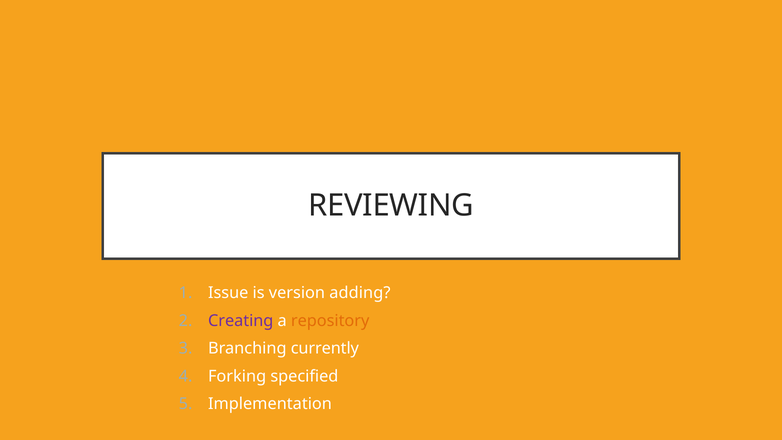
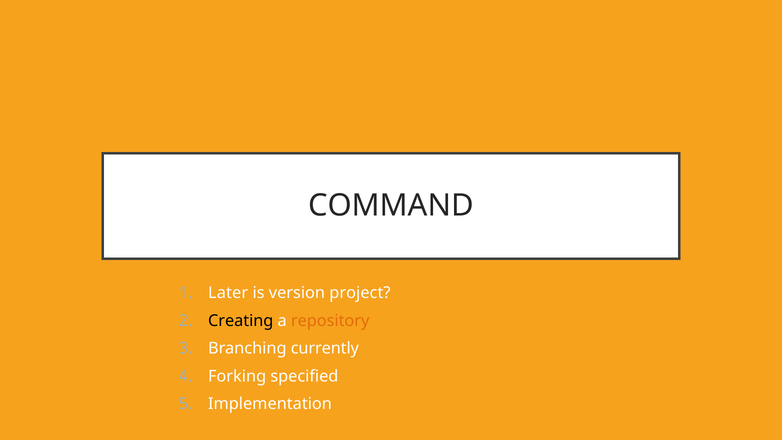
REVIEWING: REVIEWING -> COMMAND
Issue: Issue -> Later
adding: adding -> project
Creating colour: purple -> black
